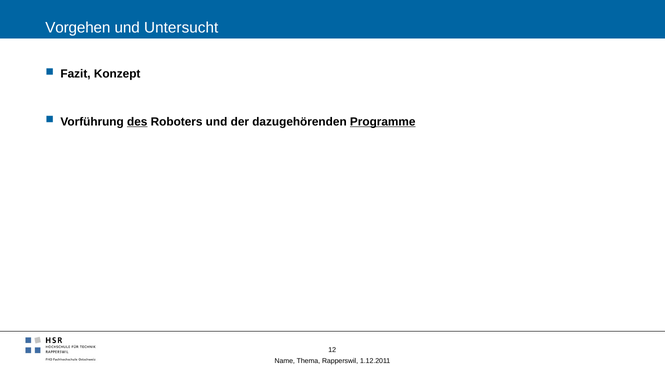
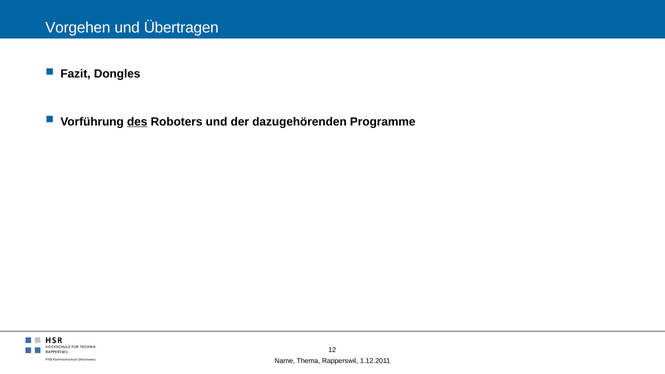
Untersucht: Untersucht -> Übertragen
Konzept: Konzept -> Dongles
Programme underline: present -> none
